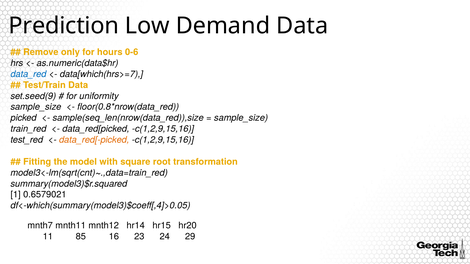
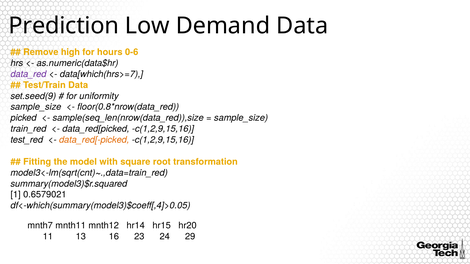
only: only -> high
data_red colour: blue -> purple
85: 85 -> 13
